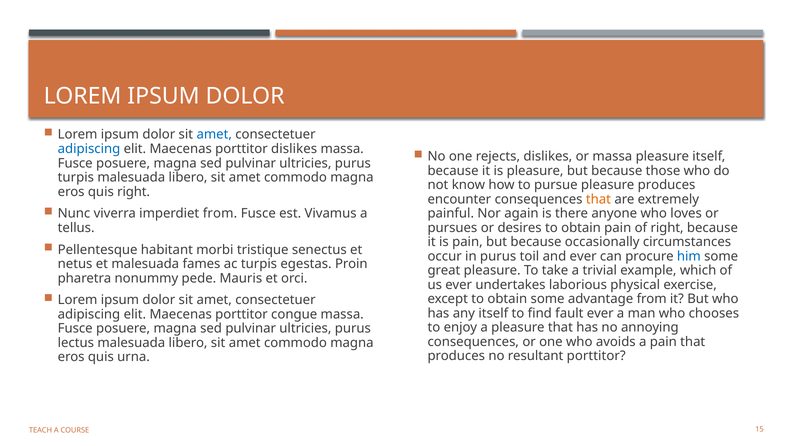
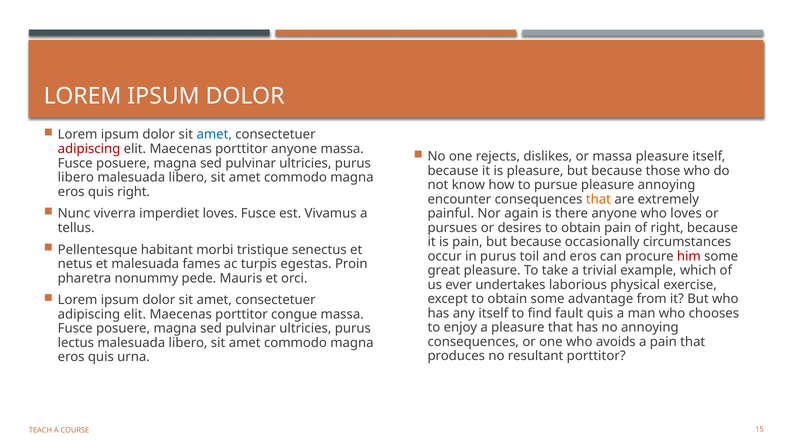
adipiscing at (89, 149) colour: blue -> red
porttitor dislikes: dislikes -> anyone
turpis at (76, 177): turpis -> libero
pleasure produces: produces -> annoying
imperdiet from: from -> loves
and ever: ever -> eros
him colour: blue -> red
fault ever: ever -> quis
